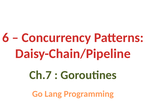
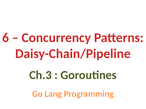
Ch.7: Ch.7 -> Ch.3
